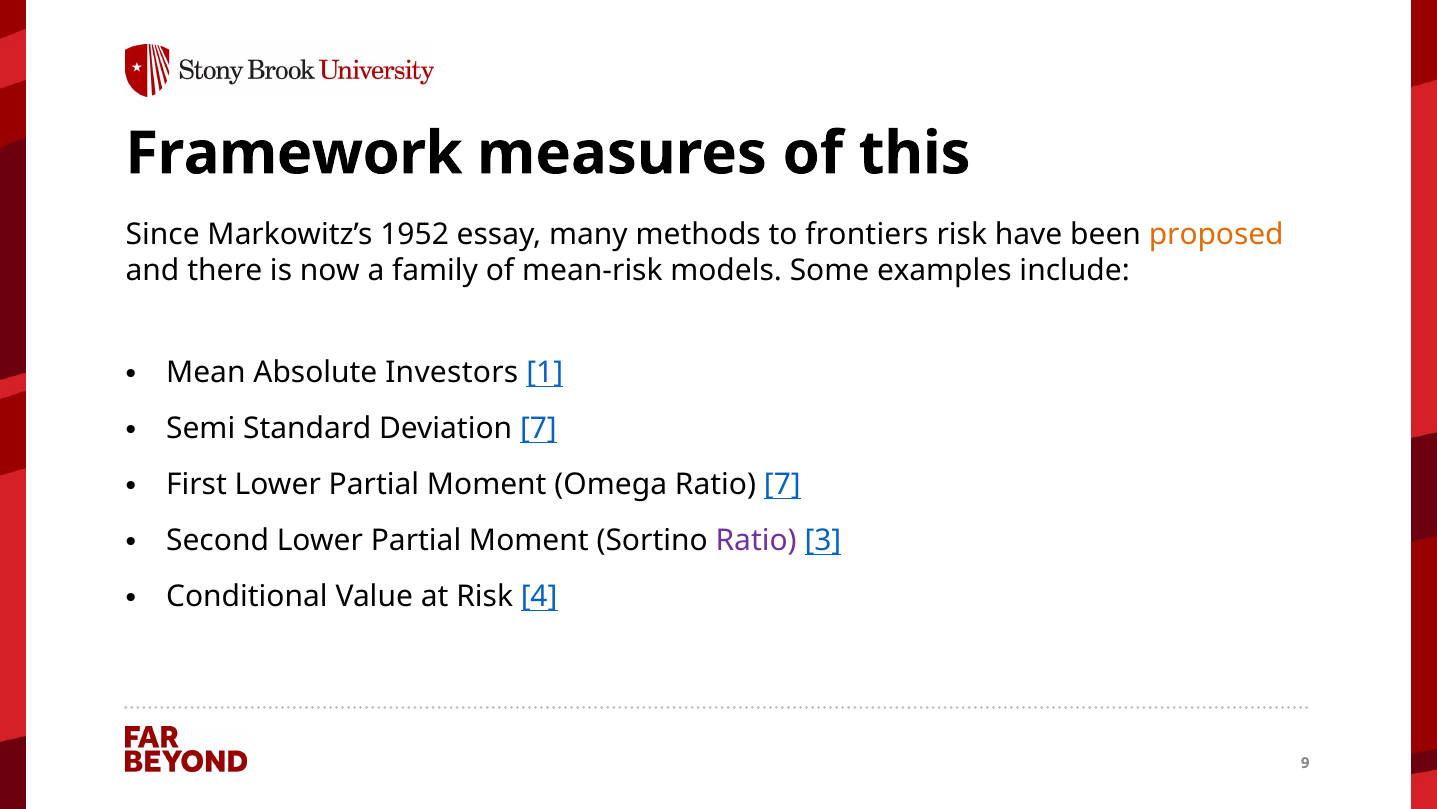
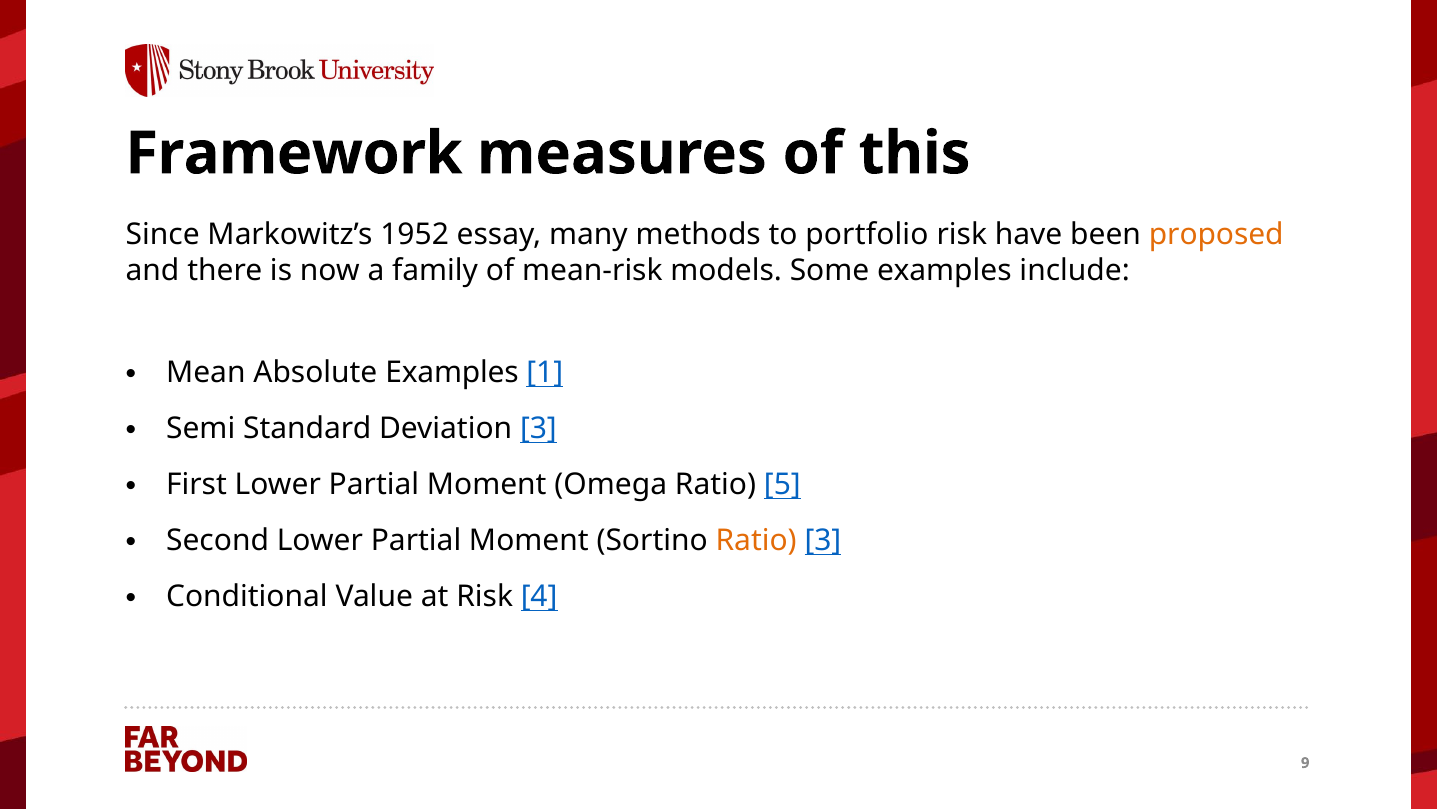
frontiers: frontiers -> portfolio
Absolute Investors: Investors -> Examples
Deviation 7: 7 -> 3
Ratio 7: 7 -> 5
Ratio at (756, 540) colour: purple -> orange
